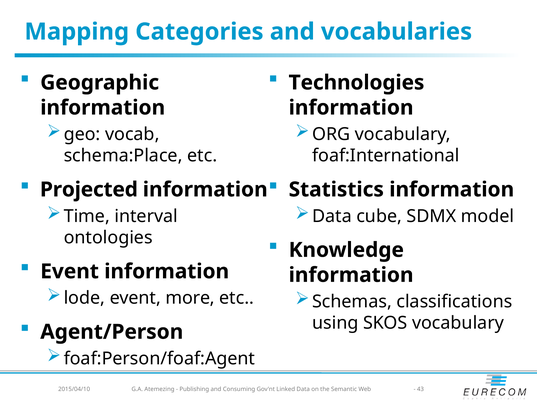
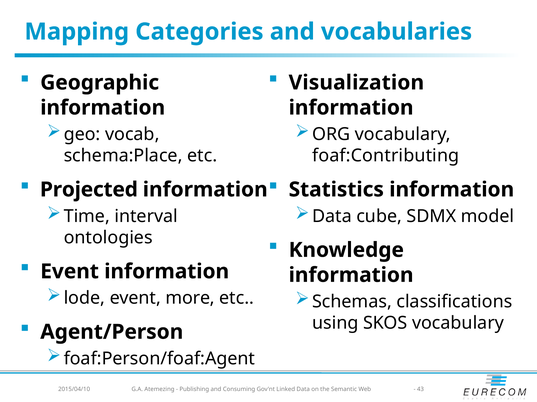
Technologies: Technologies -> Visualization
foaf:International: foaf:International -> foaf:Contributing
